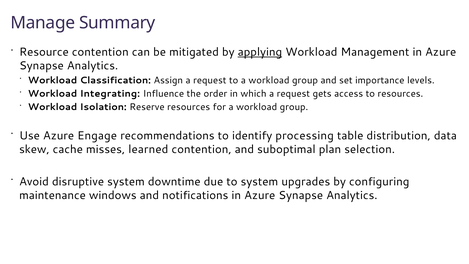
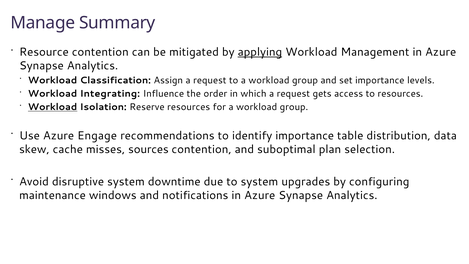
Workload at (53, 107) underline: none -> present
identify processing: processing -> importance
learned: learned -> sources
